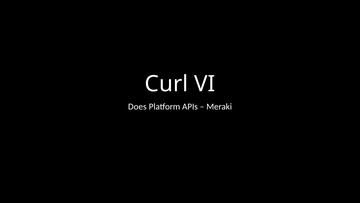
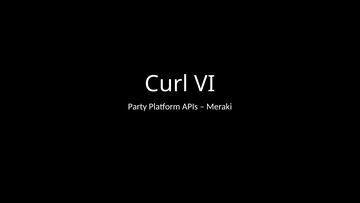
Does: Does -> Party
